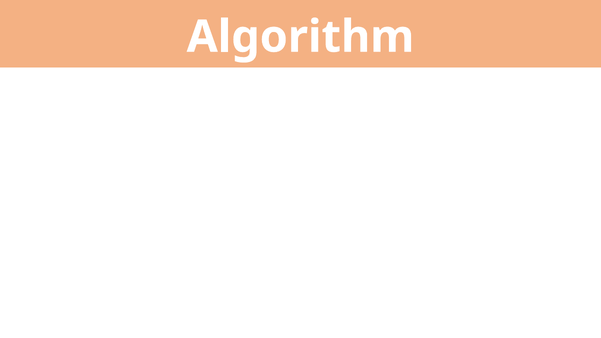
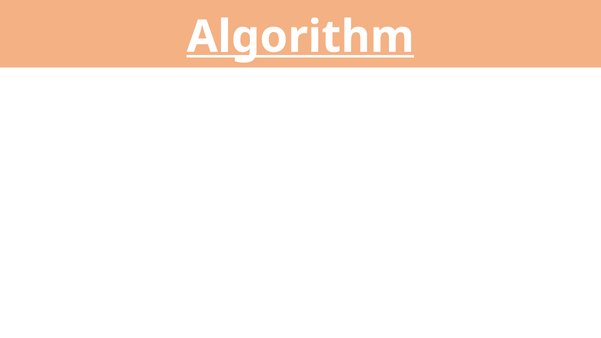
Algorithm underline: none -> present
